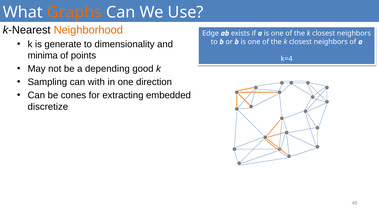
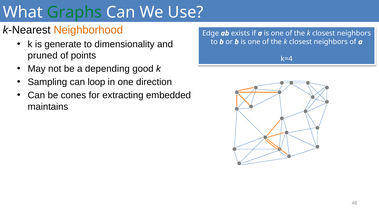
Graphs colour: orange -> green
minima: minima -> pruned
with: with -> loop
discretize: discretize -> maintains
